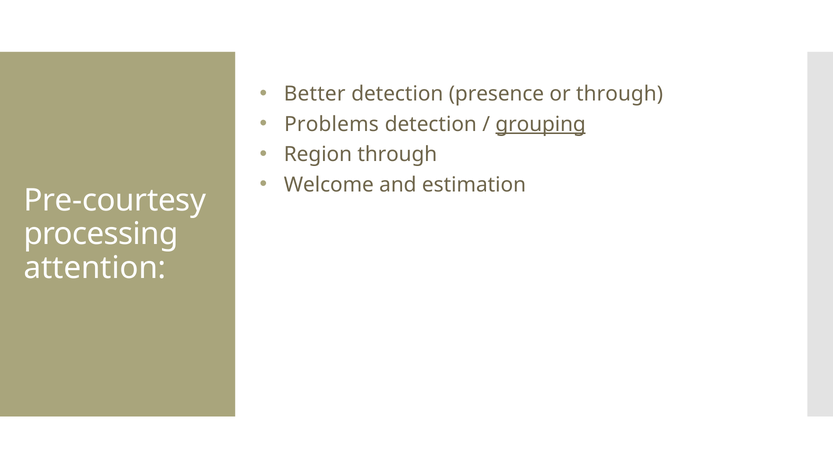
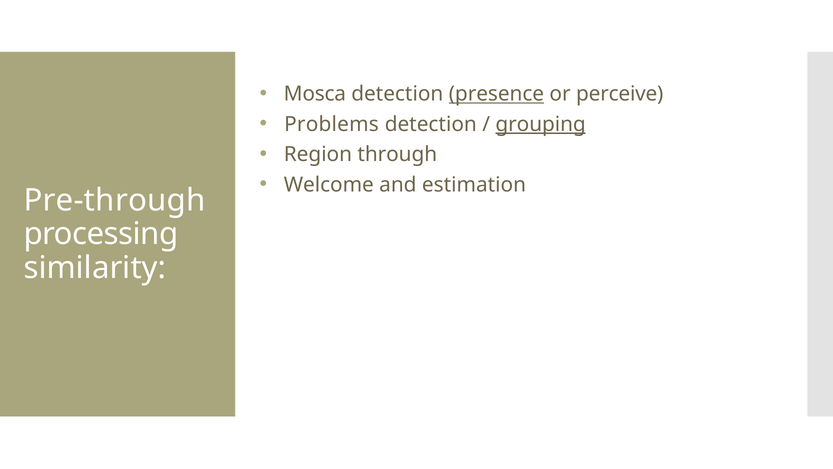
Better: Better -> Mosca
presence underline: none -> present
or through: through -> perceive
Pre-courtesy: Pre-courtesy -> Pre-through
attention: attention -> similarity
